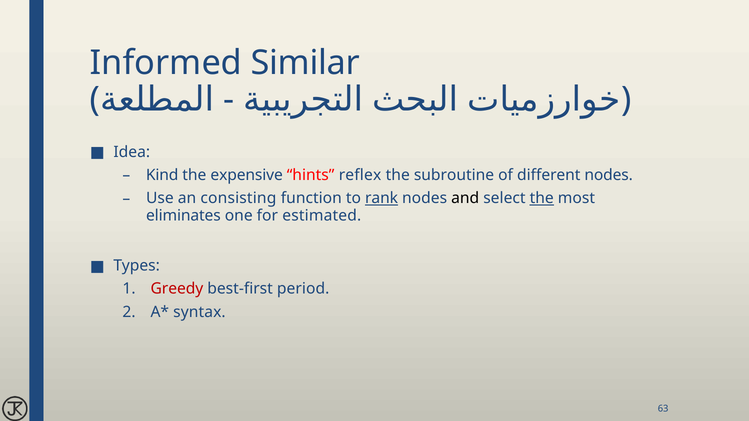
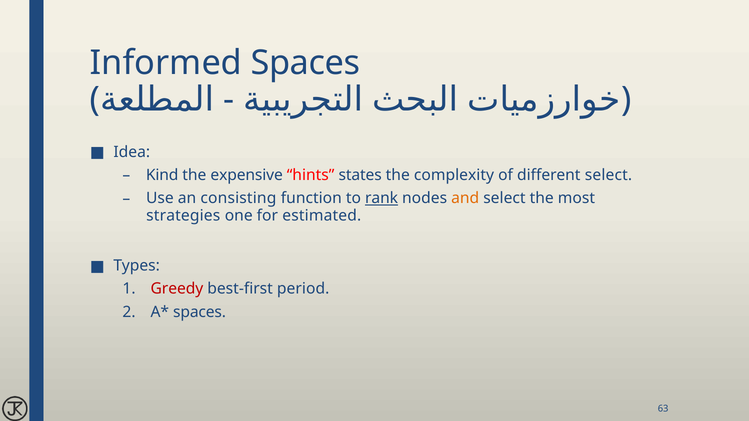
Informed Similar: Similar -> Spaces
reflex: reflex -> states
subroutine: subroutine -> complexity
different nodes: nodes -> select
and colour: black -> orange
the at (542, 198) underline: present -> none
eliminates: eliminates -> strategies
syntax at (199, 312): syntax -> spaces
